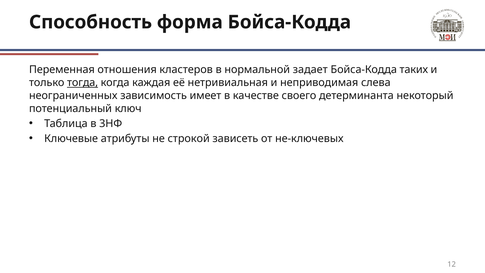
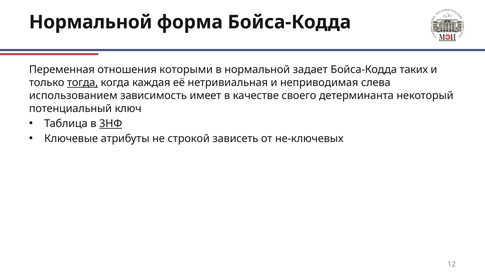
Способность at (91, 22): Способность -> Нормальной
кластеров: кластеров -> которыми
неограниченных: неограниченных -> использованием
3НФ underline: none -> present
